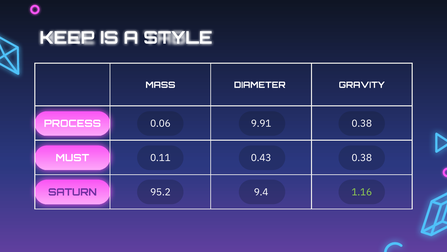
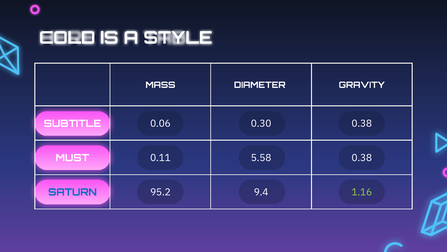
KEEP: KEEP -> COLD
PROCESS: PROCESS -> SUBTITLE
9.91: 9.91 -> 0.30
0.43: 0.43 -> 5.58
SATURN colour: purple -> blue
